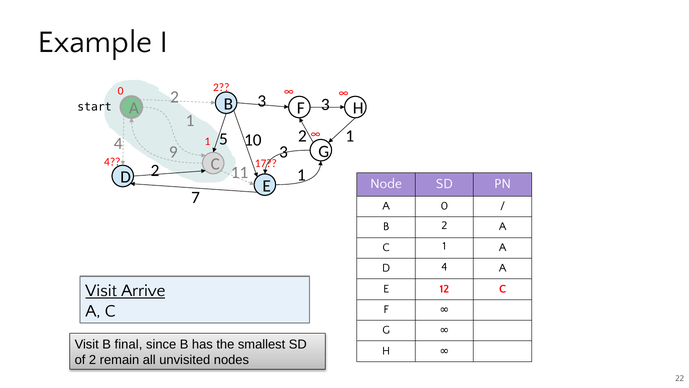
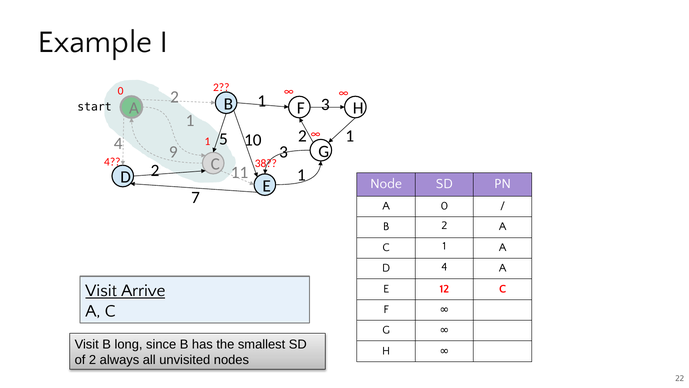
3 at (262, 101): 3 -> 1
17: 17 -> 38
final: final -> long
remain: remain -> always
